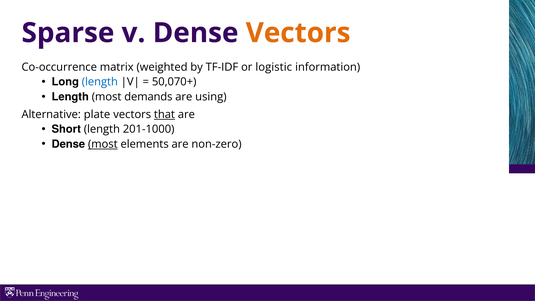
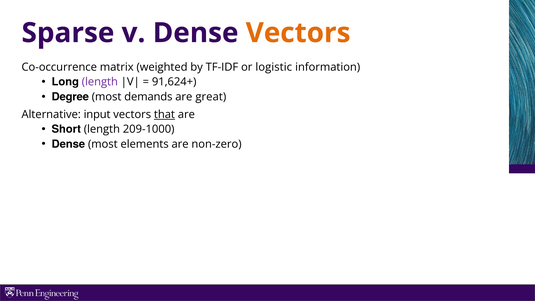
length at (100, 82) colour: blue -> purple
50,070+: 50,070+ -> 91,624+
Length at (70, 97): Length -> Degree
using: using -> great
plate: plate -> input
201-1000: 201-1000 -> 209-1000
most at (103, 144) underline: present -> none
